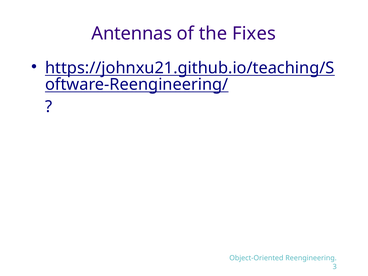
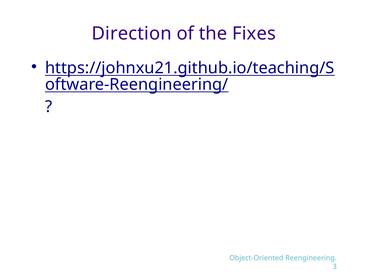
Antennas: Antennas -> Direction
